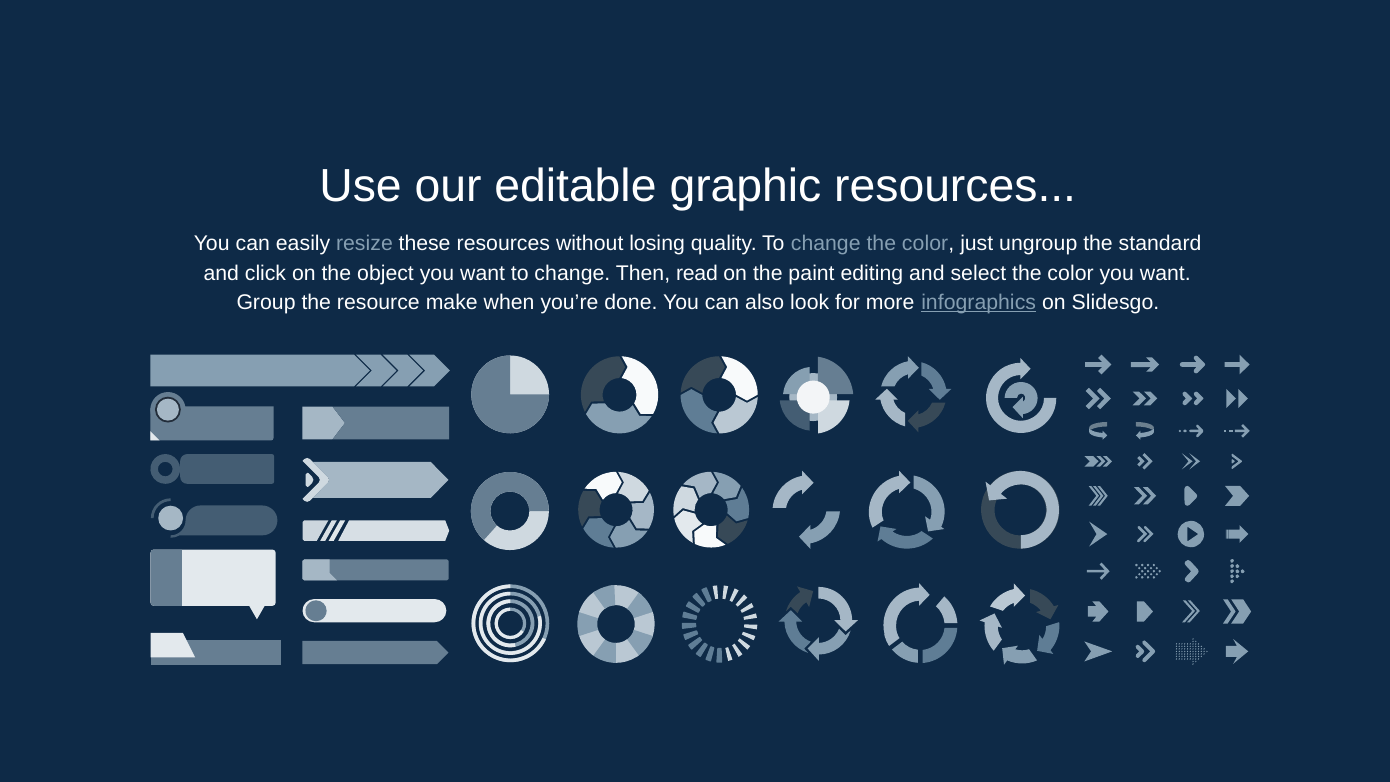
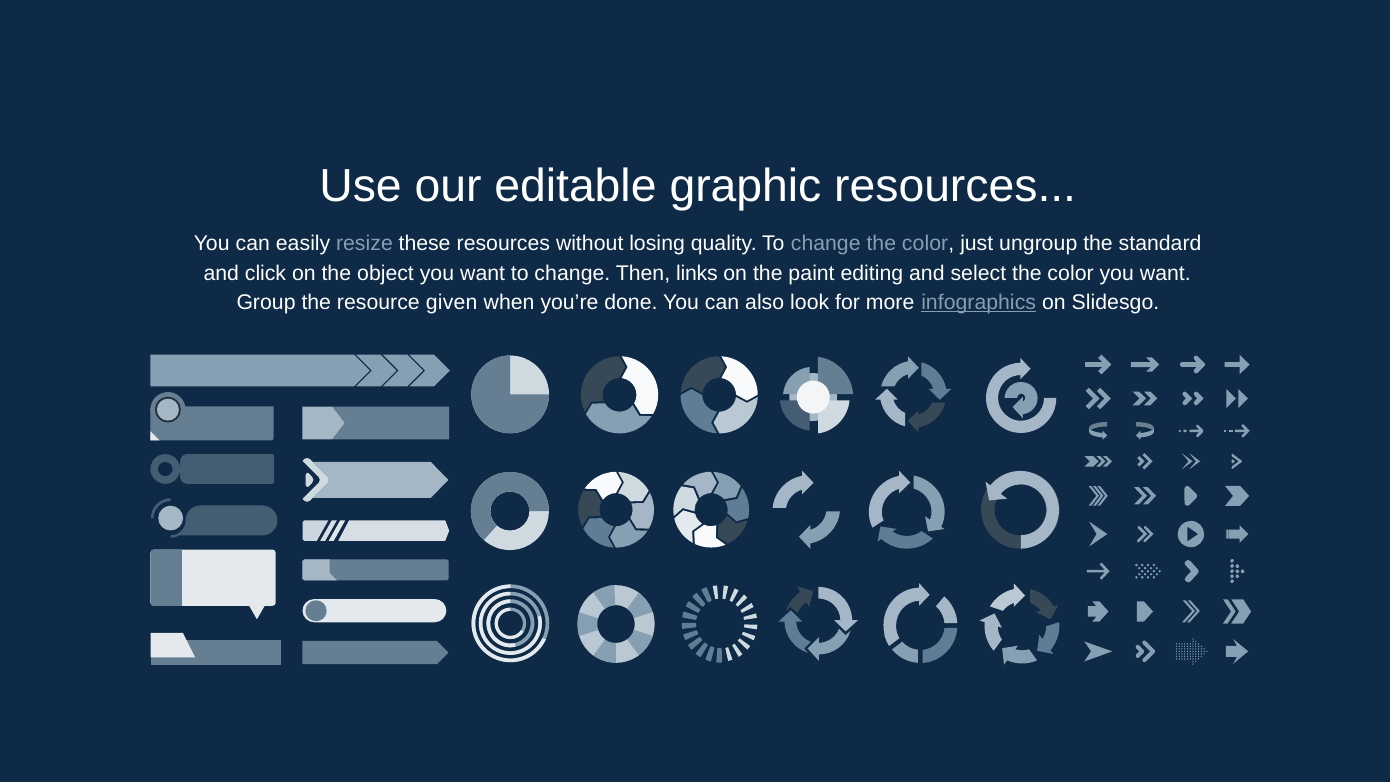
read: read -> links
make: make -> given
